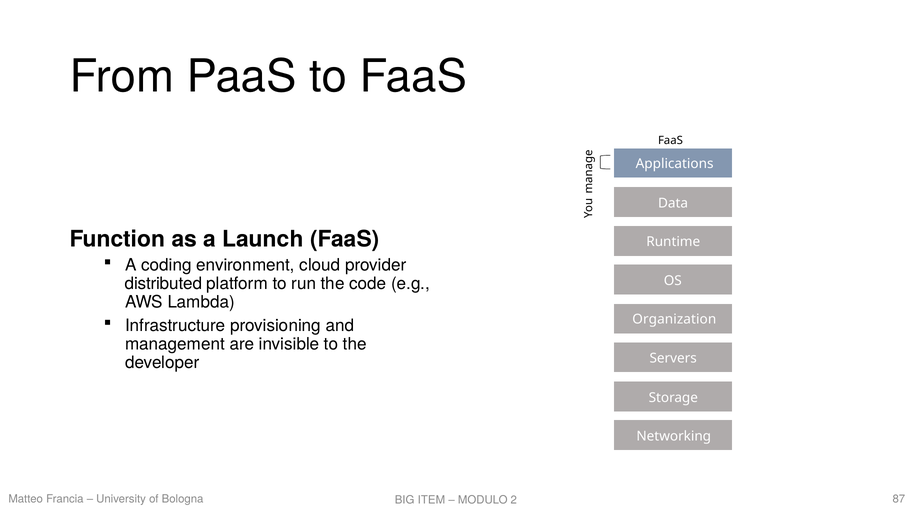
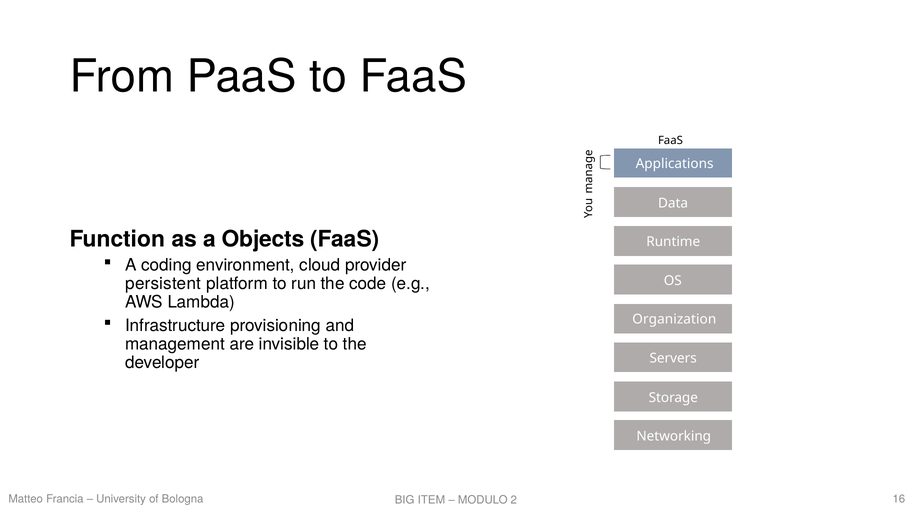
Launch: Launch -> Objects
distributed: distributed -> persistent
87: 87 -> 16
